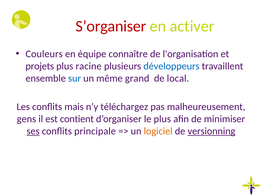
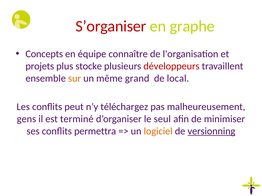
activer: activer -> graphe
Couleurs: Couleurs -> Concepts
racine: racine -> stocke
développeurs colour: blue -> red
sur colour: blue -> orange
mais: mais -> peut
contient: contient -> terminé
le plus: plus -> seul
ses underline: present -> none
principale: principale -> permettra
